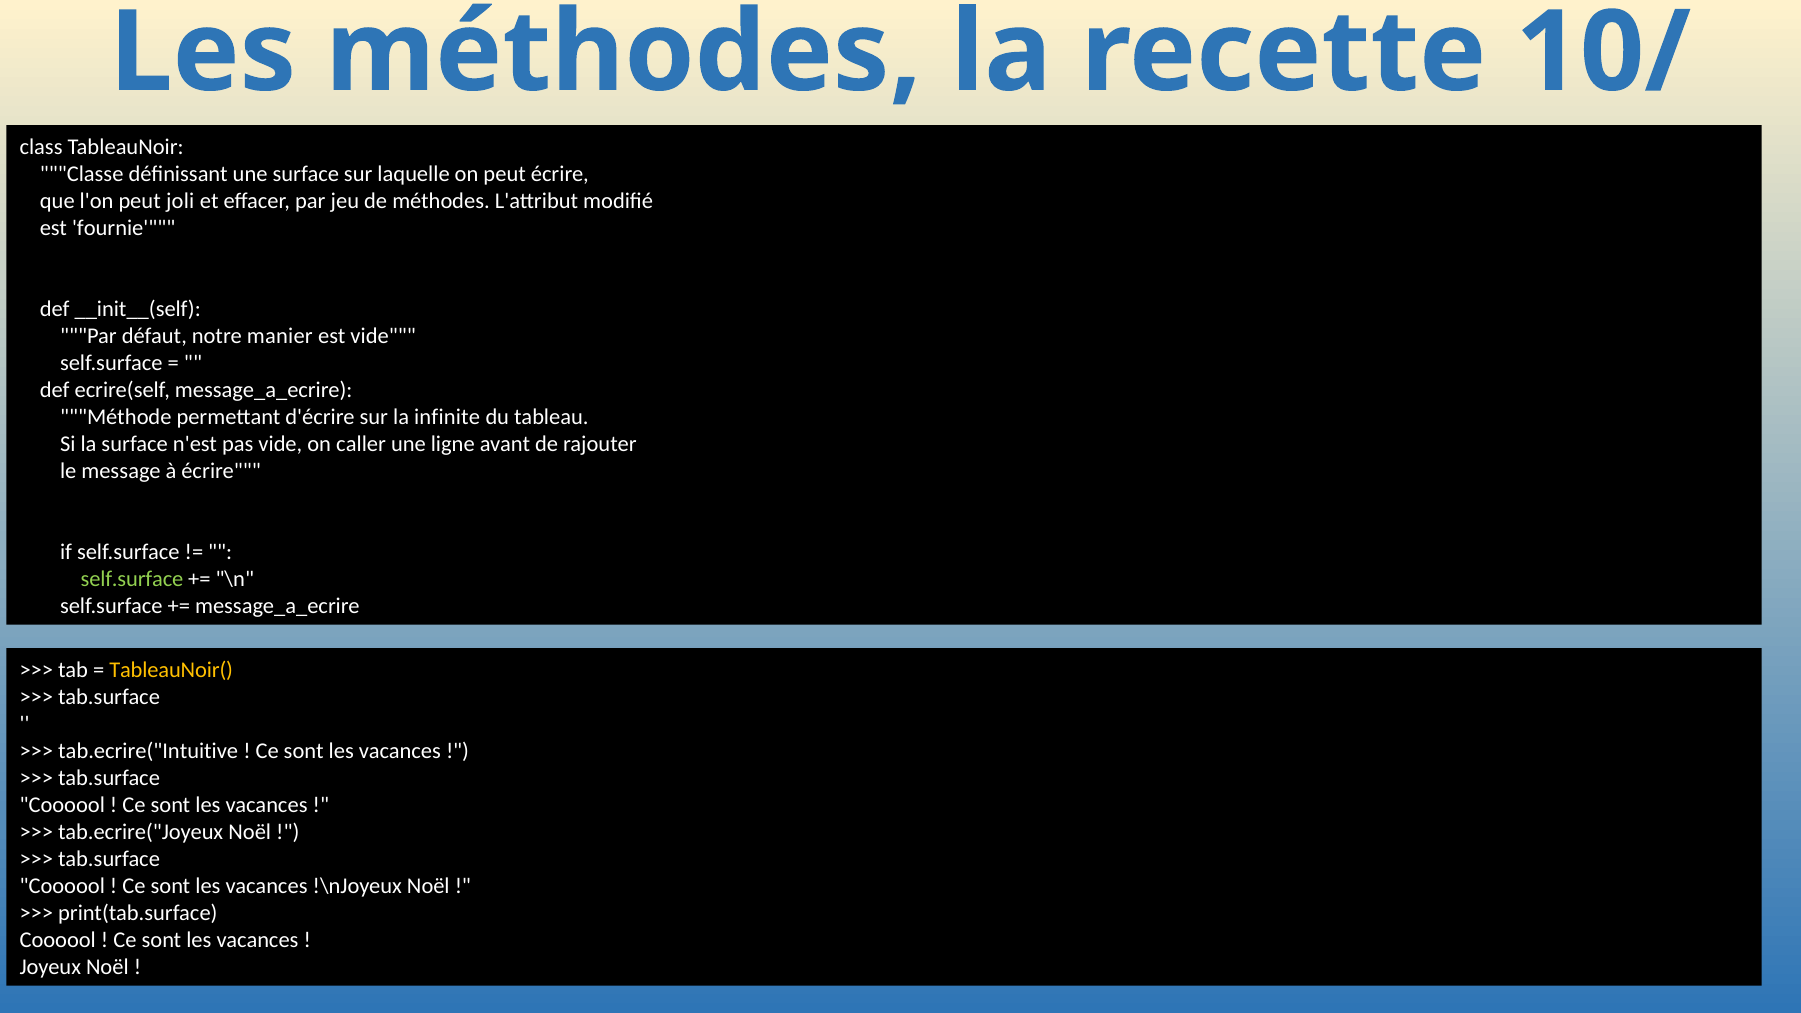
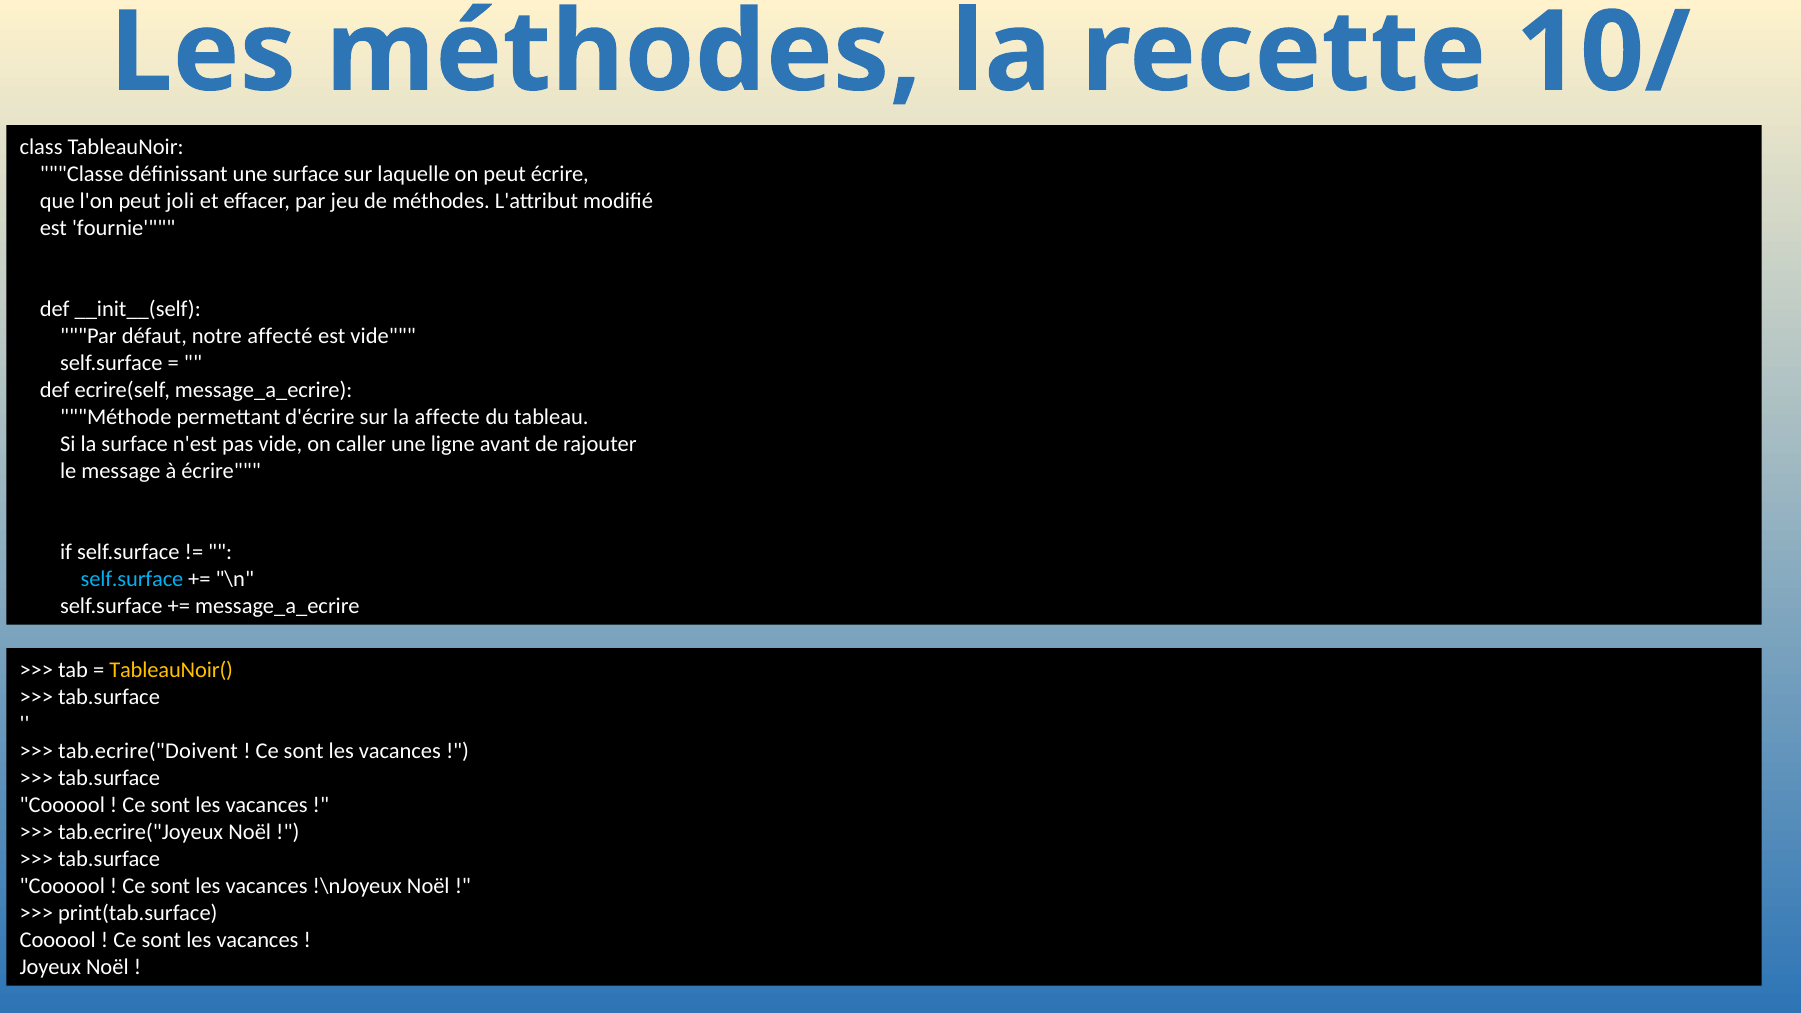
manier: manier -> affecté
infinite: infinite -> affecte
self.surface at (132, 579) colour: light green -> light blue
tab.ecrire("Intuitive: tab.ecrire("Intuitive -> tab.ecrire("Doivent
